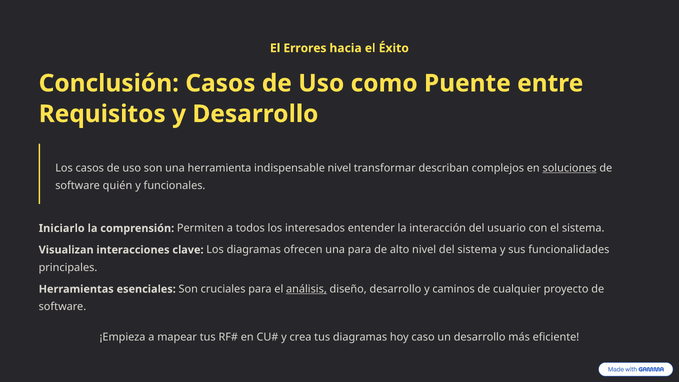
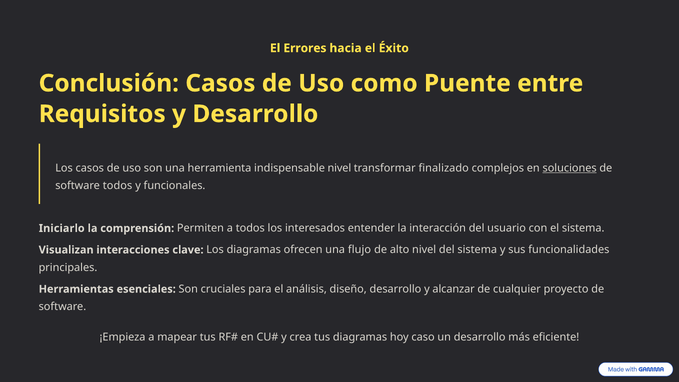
describan: describan -> finalizado
software quién: quién -> todos
una para: para -> flujo
análisis underline: present -> none
caminos: caminos -> alcanzar
